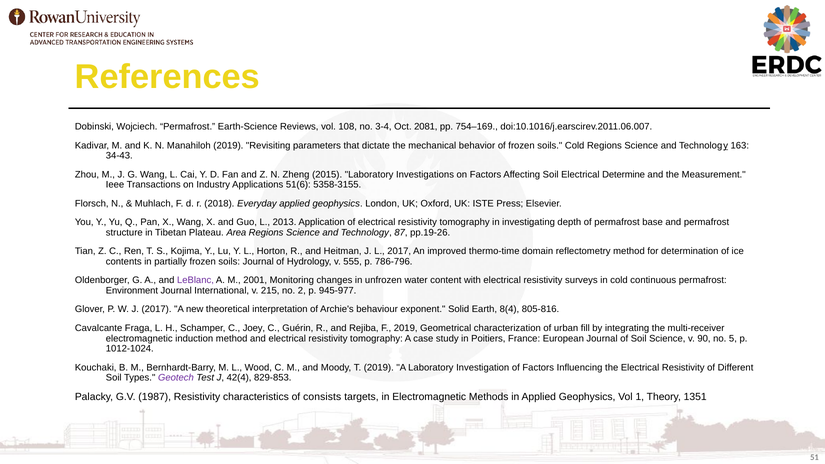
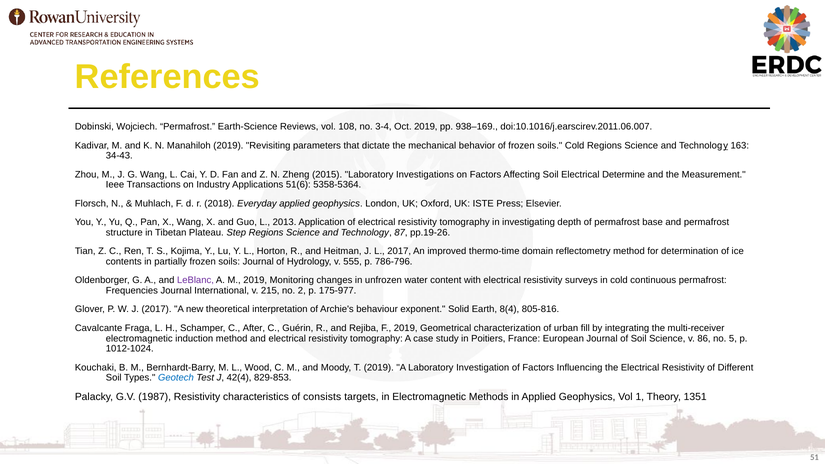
Oct 2081: 2081 -> 2019
754–169: 754–169 -> 938–169
5358-3155: 5358-3155 -> 5358-5364
Area: Area -> Step
M 2001: 2001 -> 2019
Environment: Environment -> Frequencies
945-977: 945-977 -> 175-977
Joey: Joey -> After
90: 90 -> 86
Geotech colour: purple -> blue
